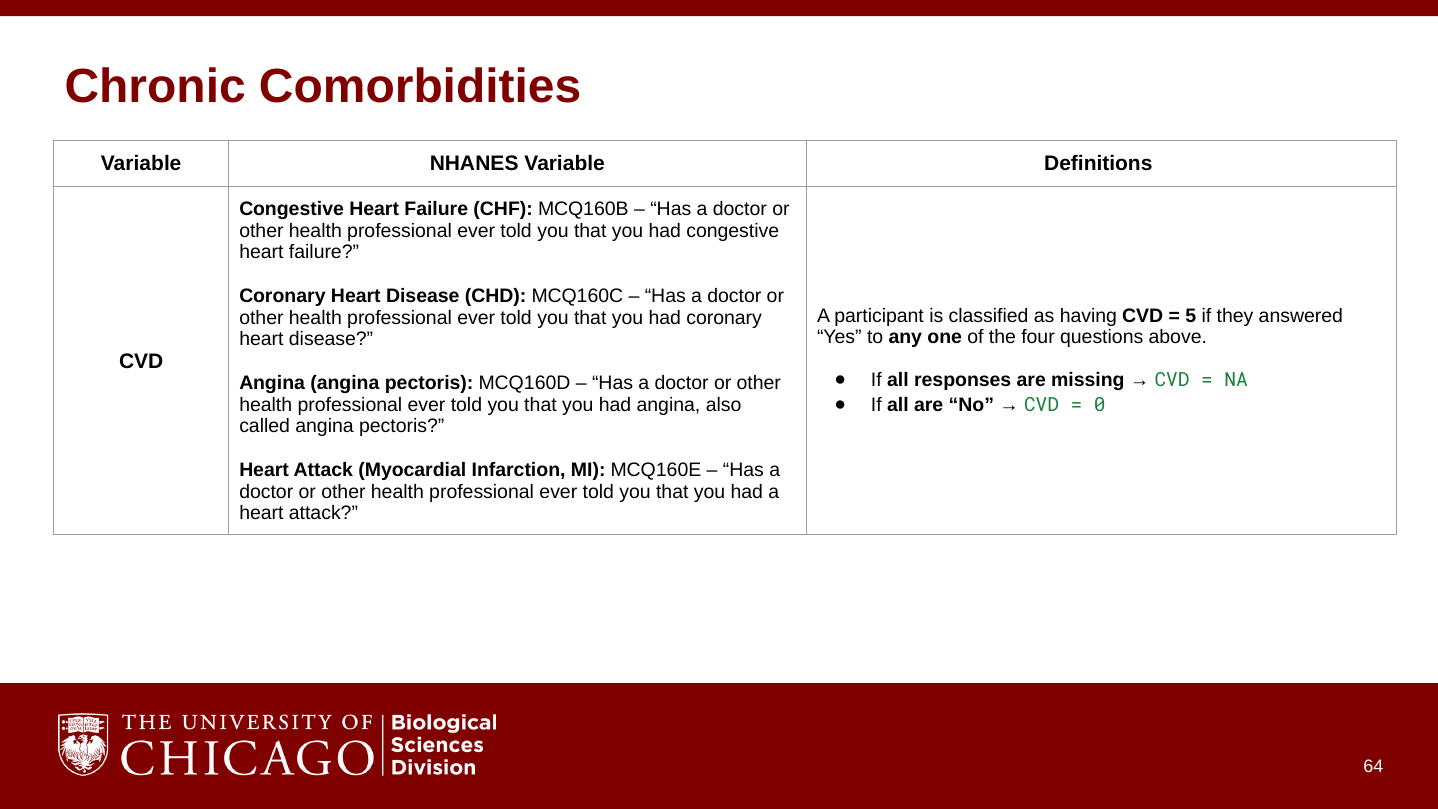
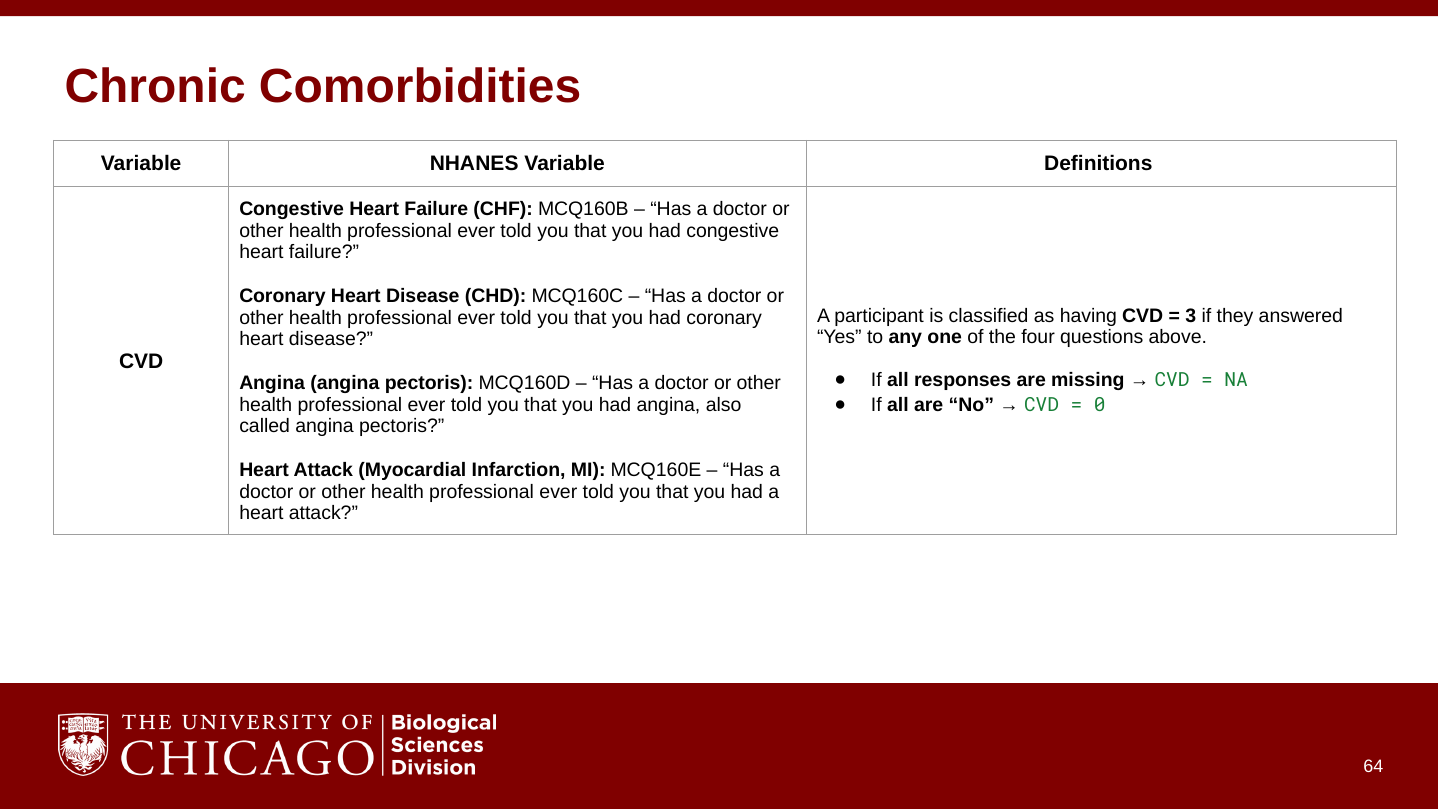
5: 5 -> 3
